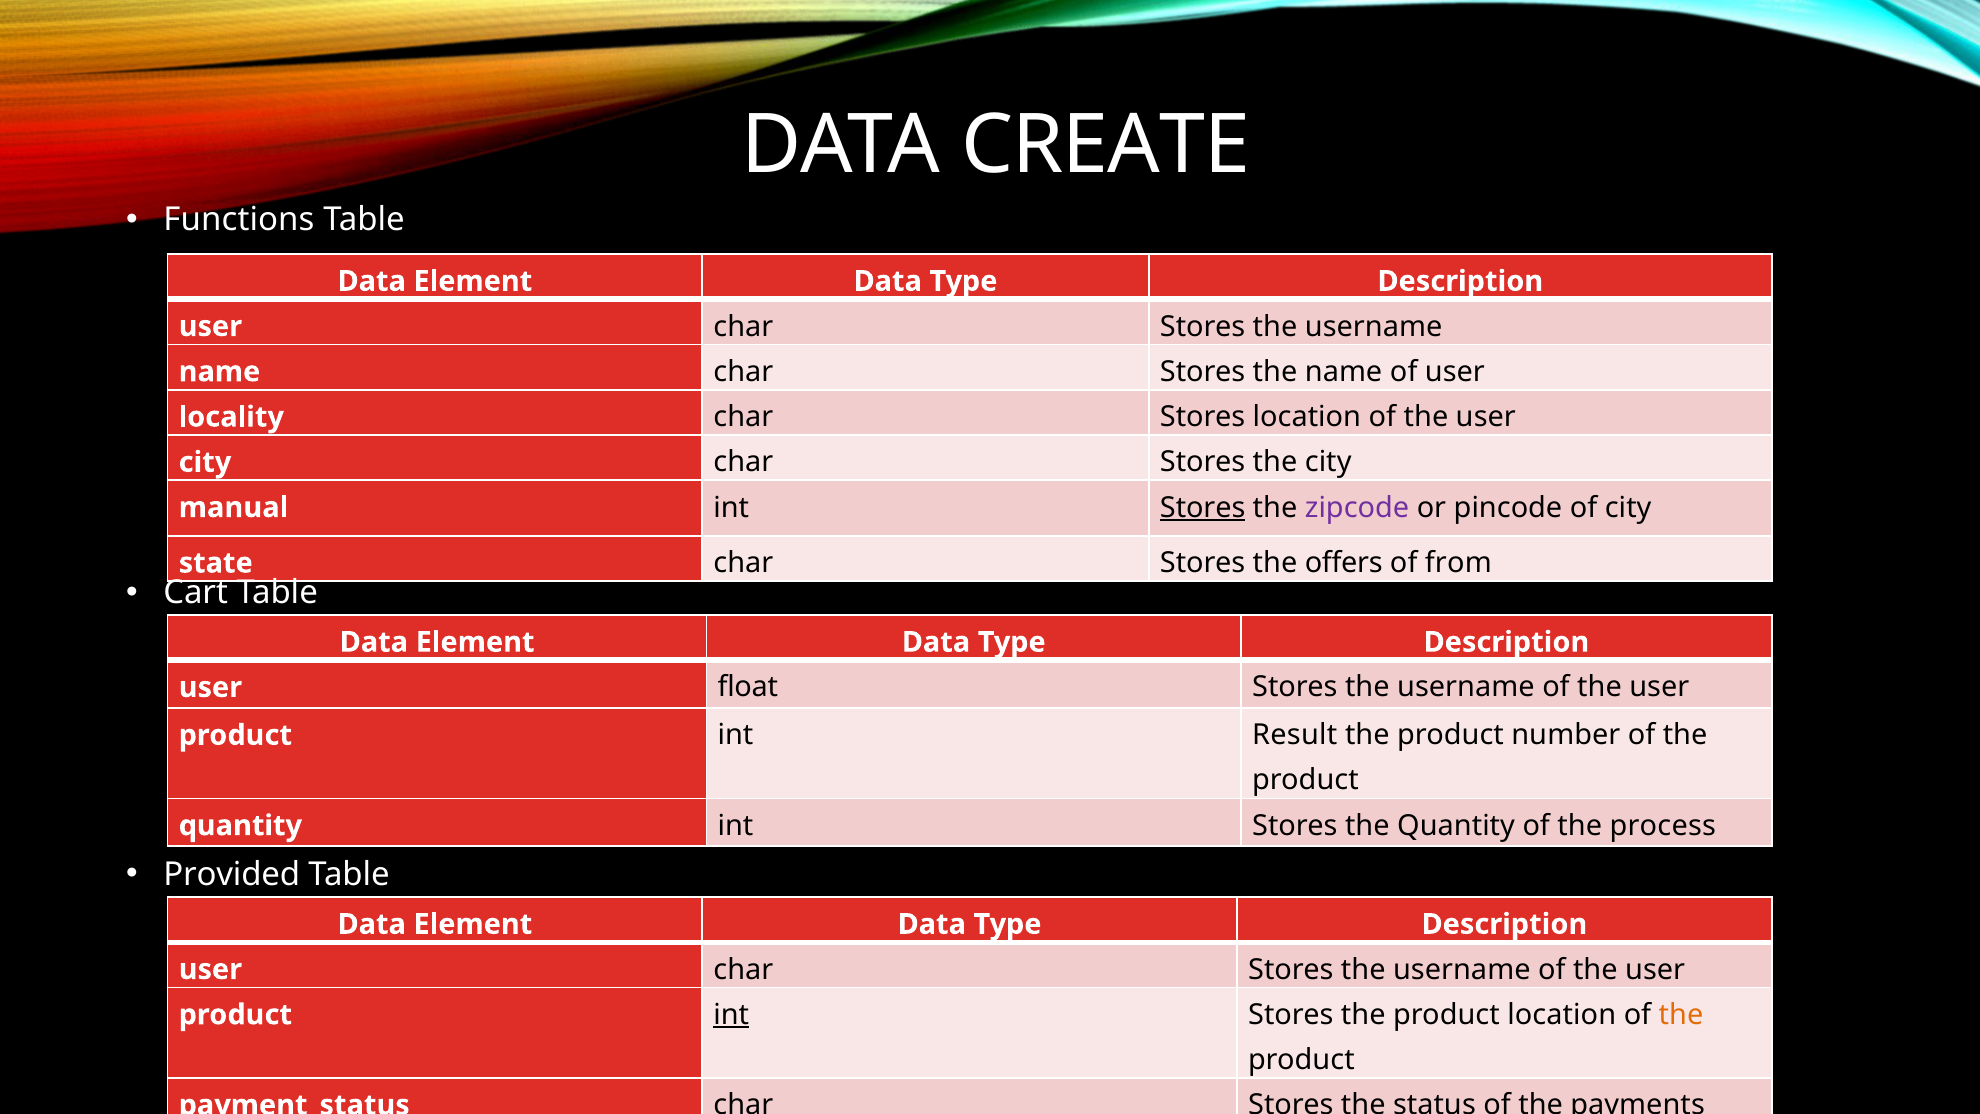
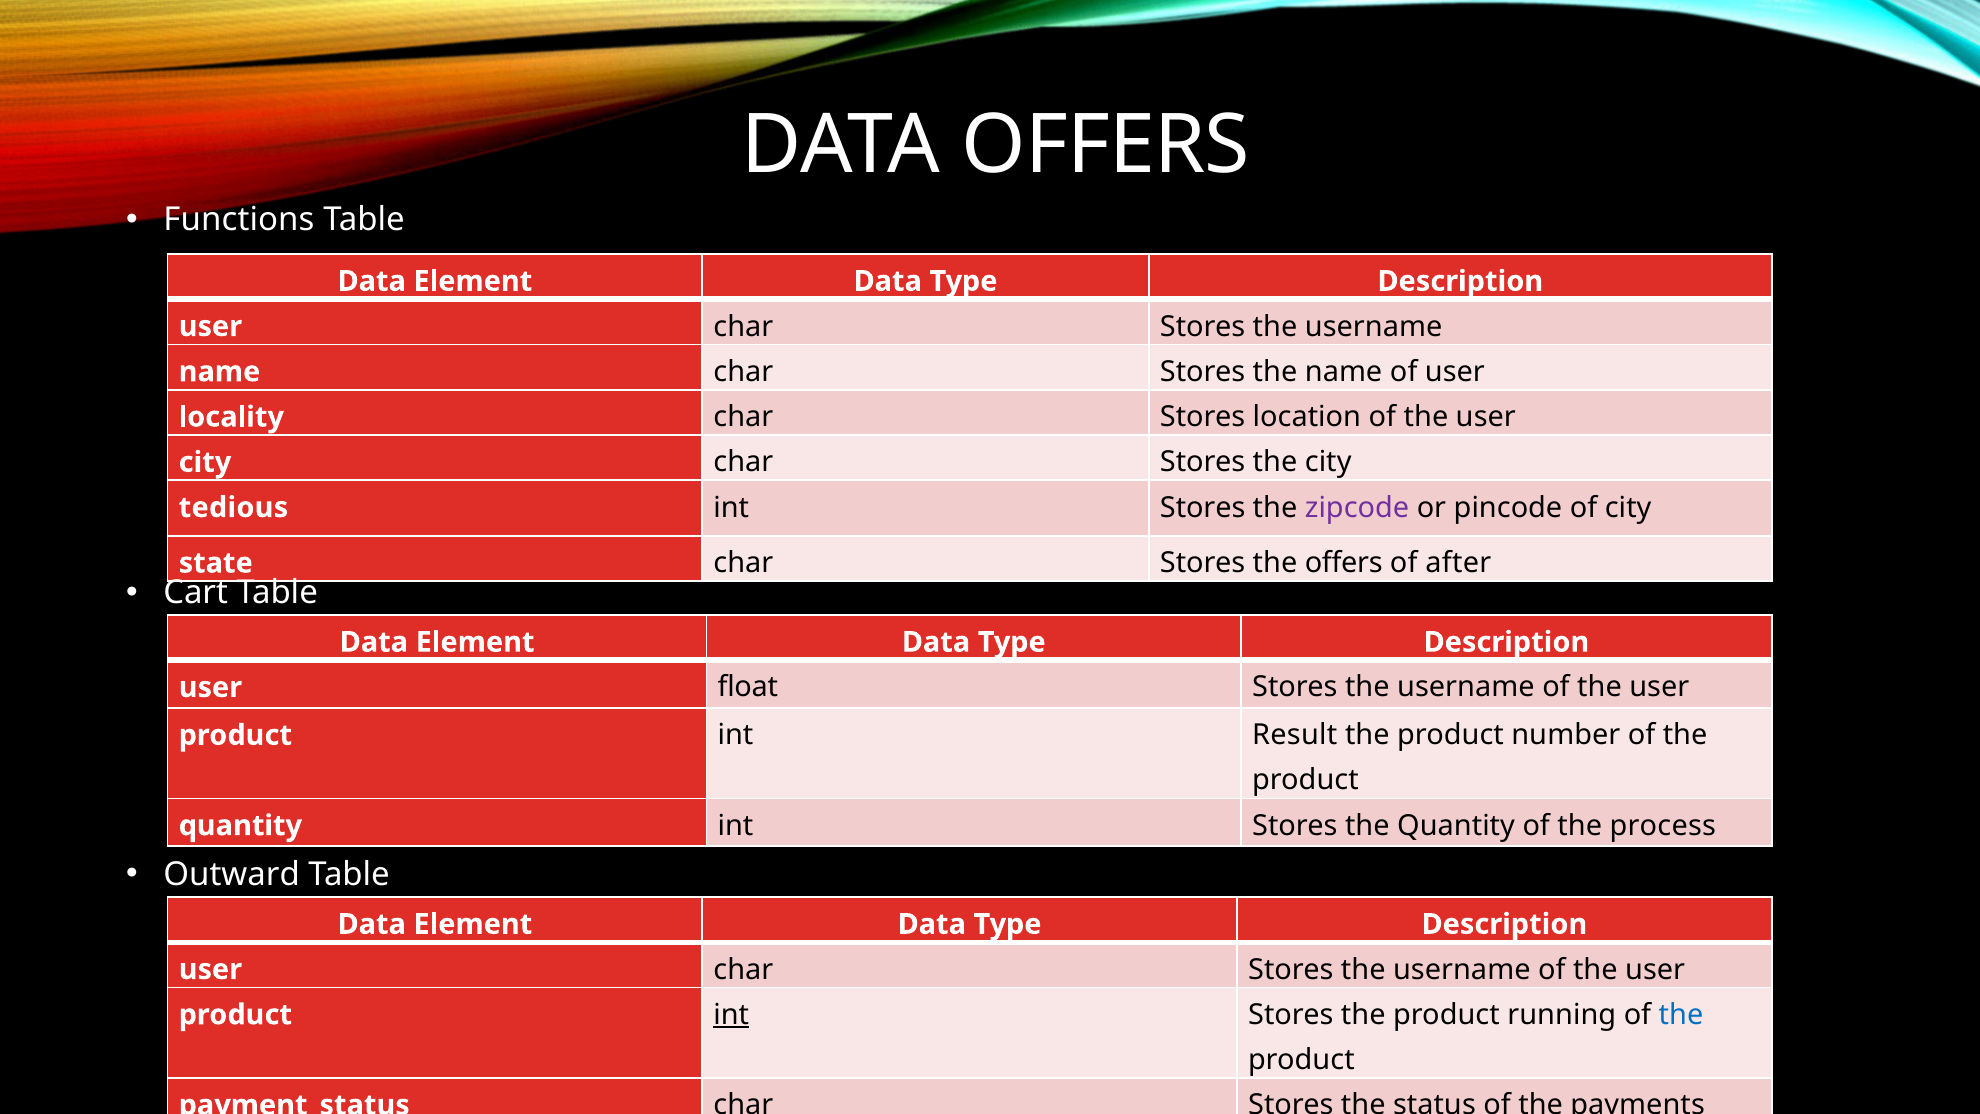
DATA CREATE: CREATE -> OFFERS
manual: manual -> tedious
Stores at (1203, 507) underline: present -> none
from: from -> after
Provided: Provided -> Outward
product location: location -> running
the at (1681, 1015) colour: orange -> blue
